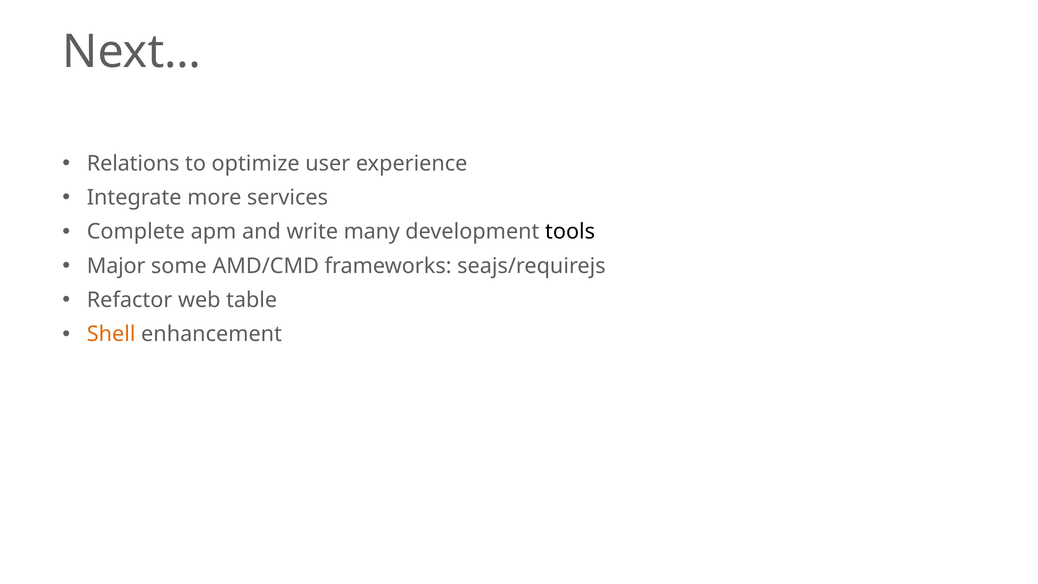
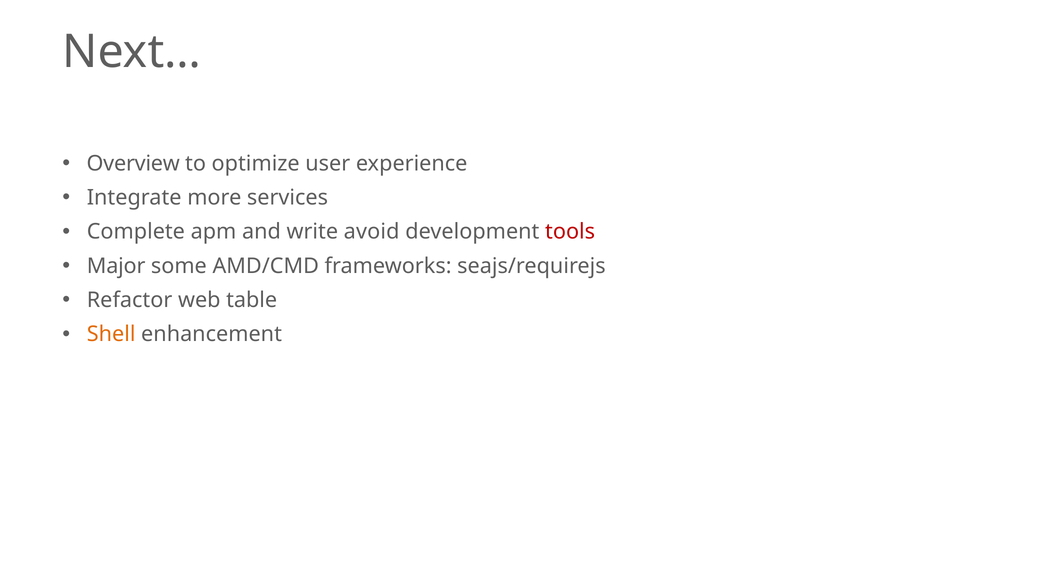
Relations: Relations -> Overview
many: many -> avoid
tools colour: black -> red
